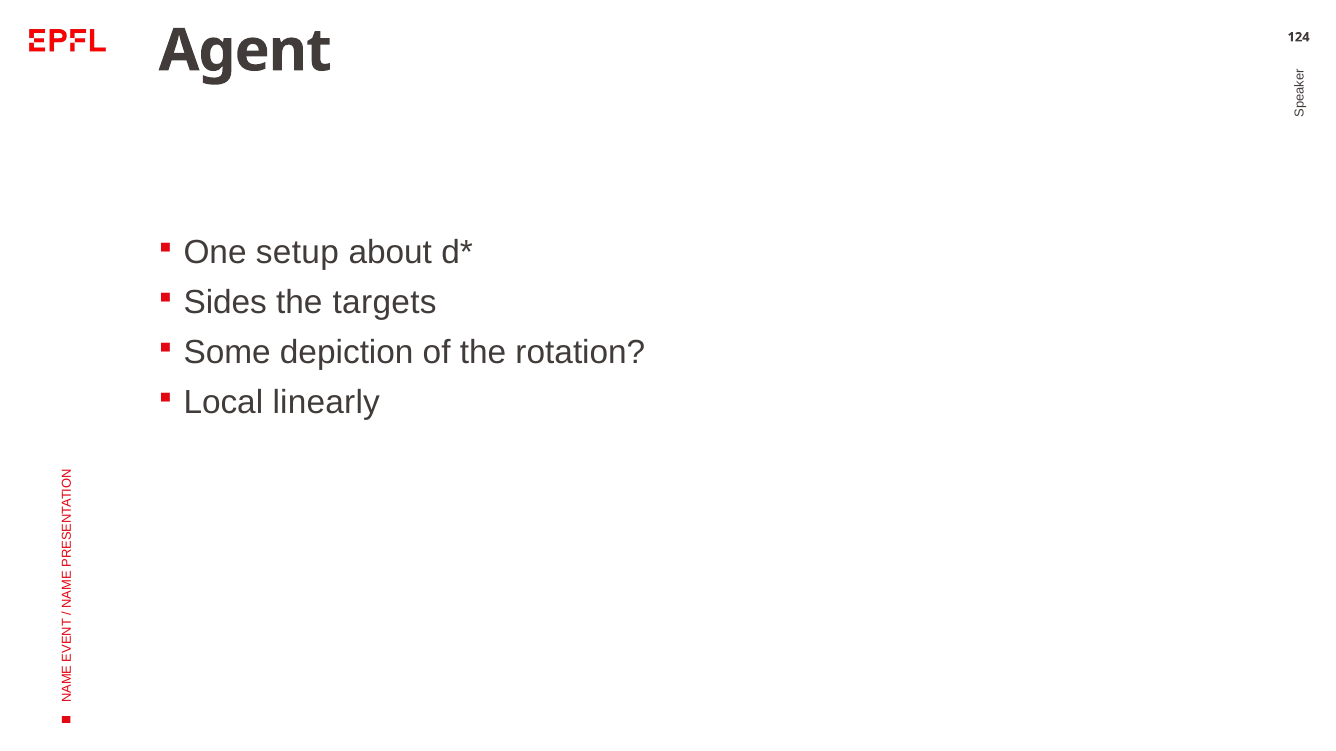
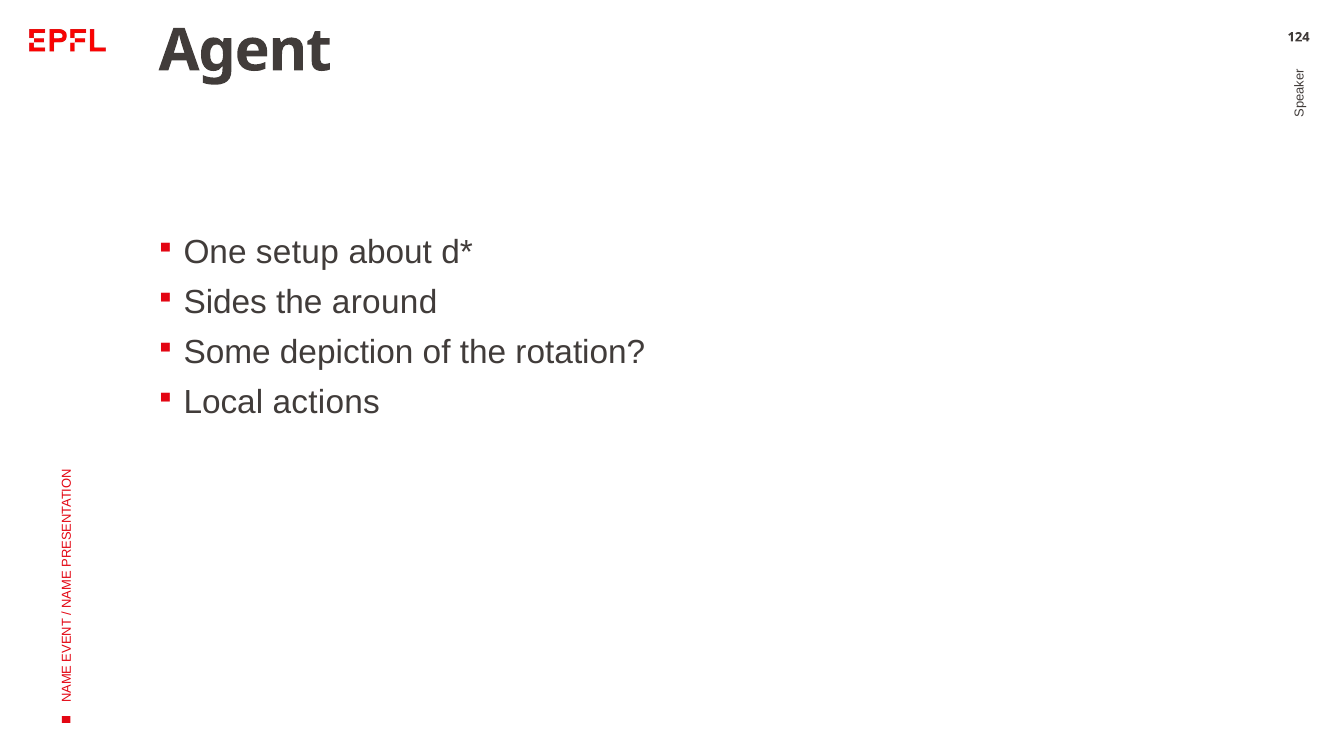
targets: targets -> around
linearly: linearly -> actions
